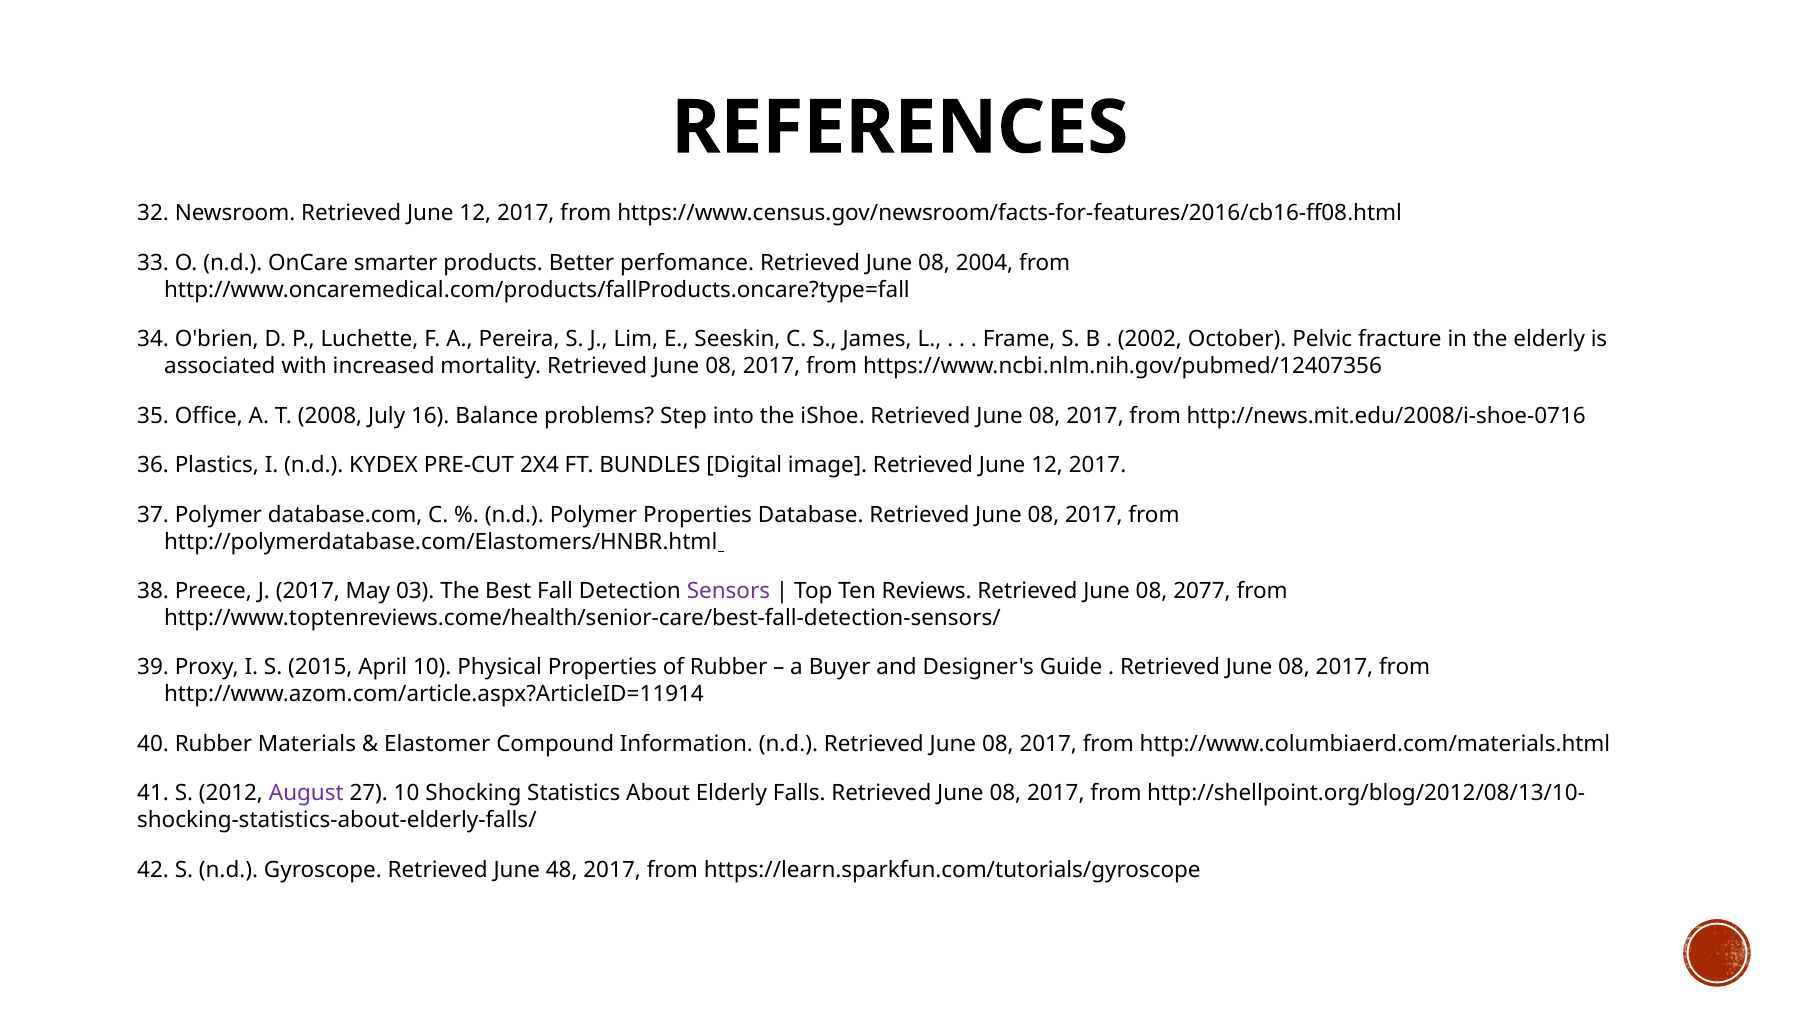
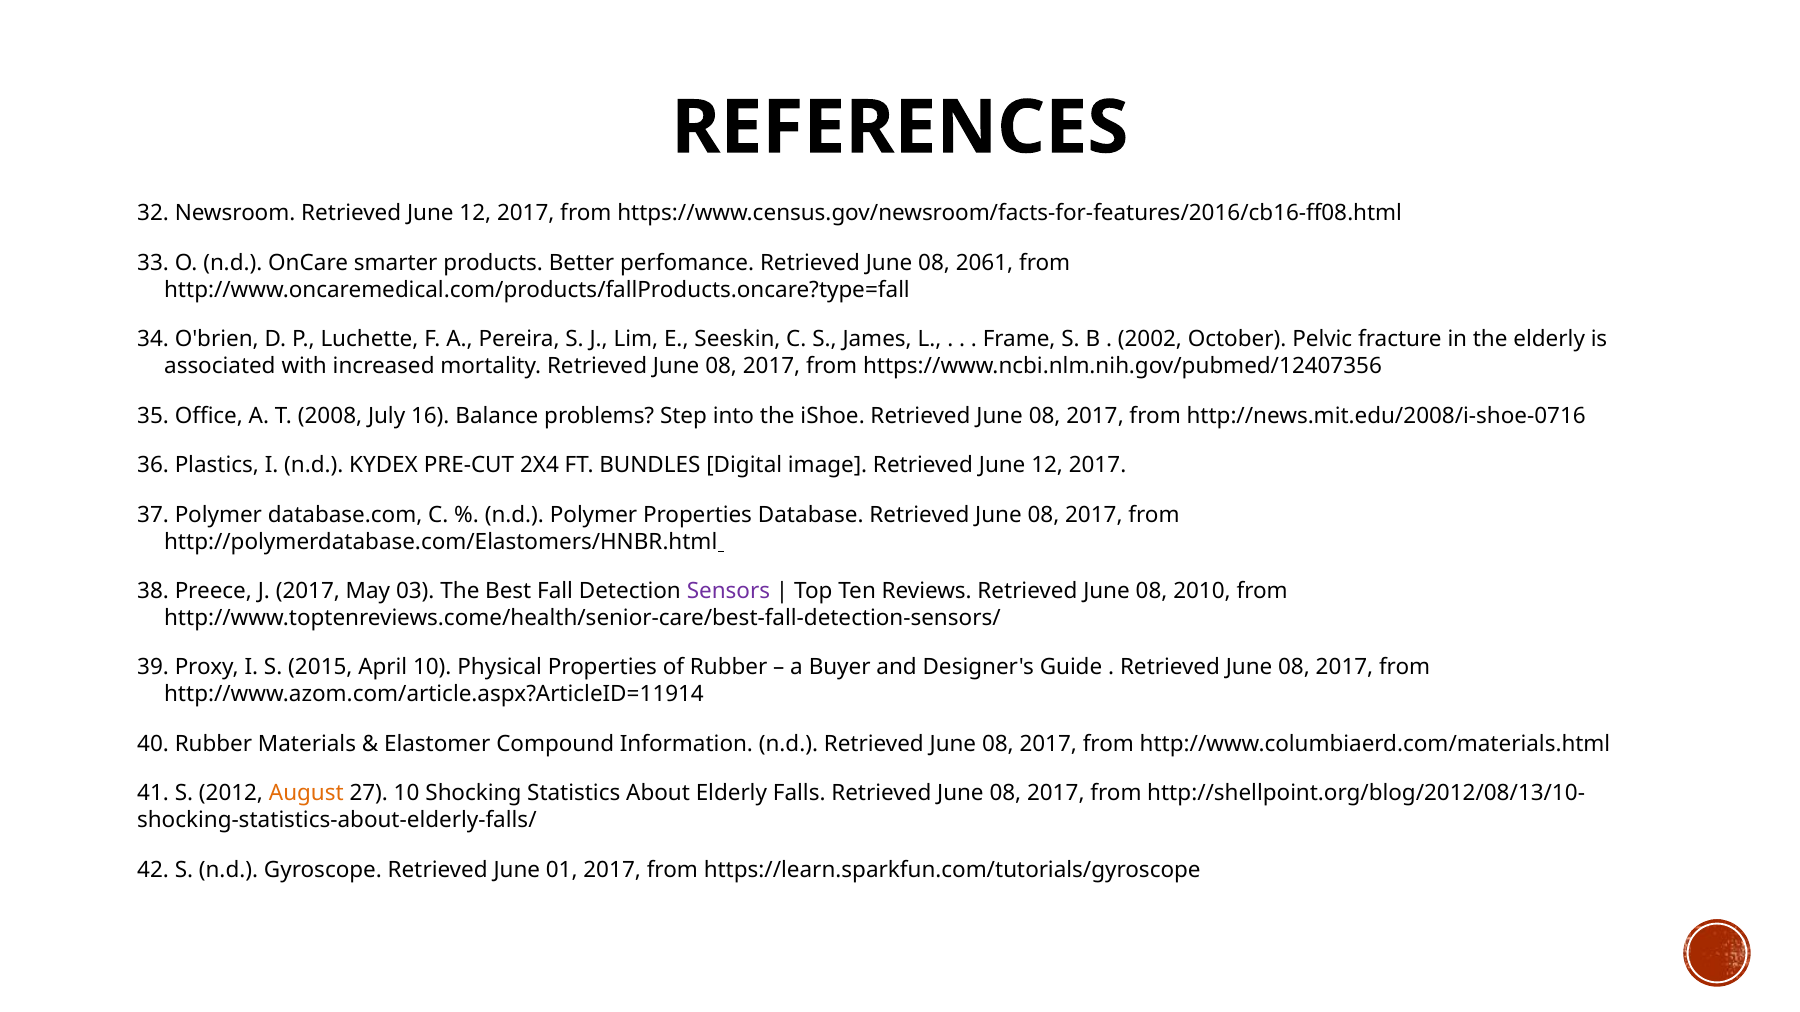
2004: 2004 -> 2061
2077: 2077 -> 2010
August colour: purple -> orange
48: 48 -> 01
